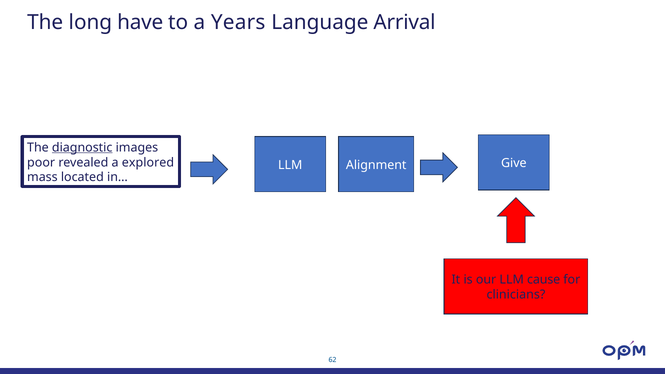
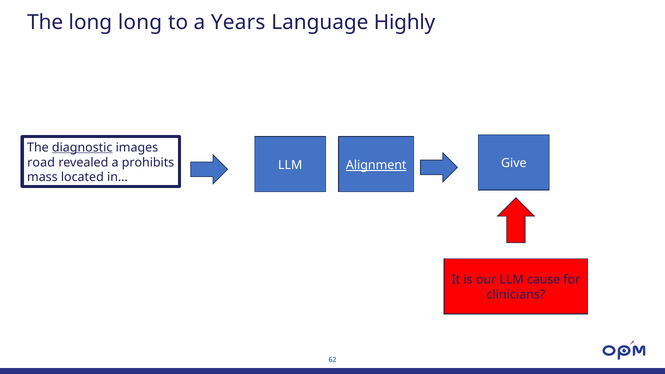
long have: have -> long
Arrival: Arrival -> Highly
poor: poor -> road
explored: explored -> prohibits
Alignment underline: none -> present
